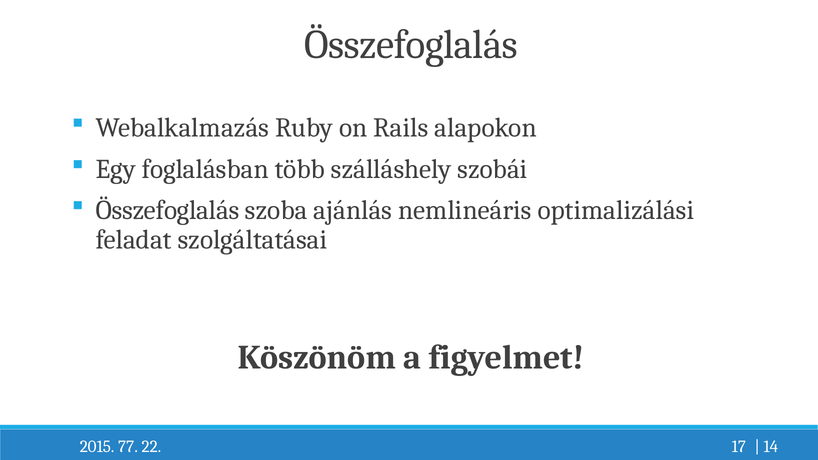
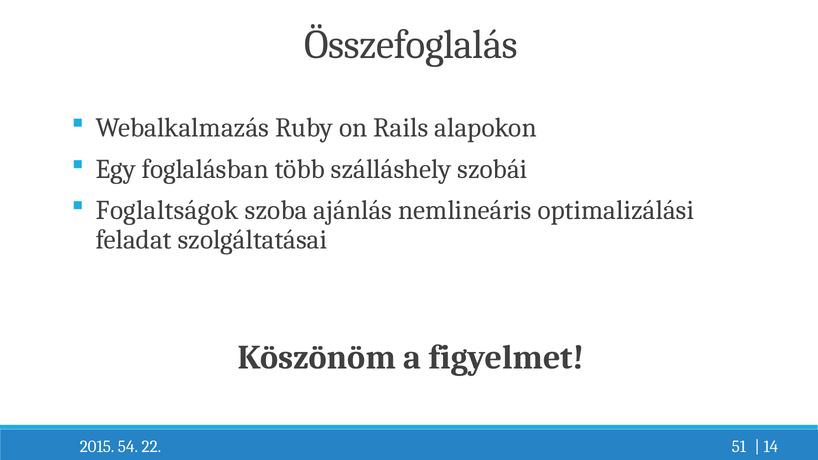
Összefoglalás at (167, 210): Összefoglalás -> Foglaltságok
77: 77 -> 54
17: 17 -> 51
